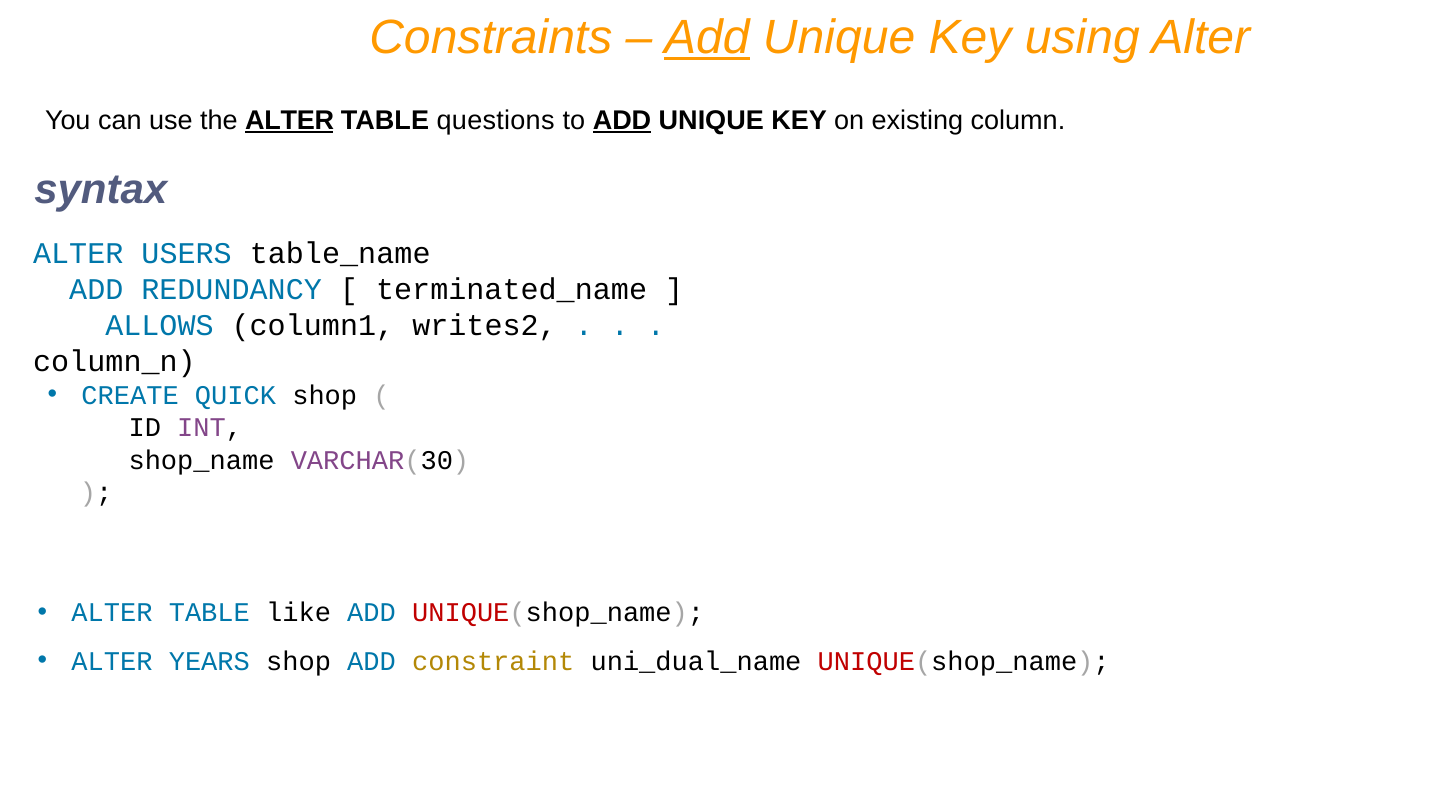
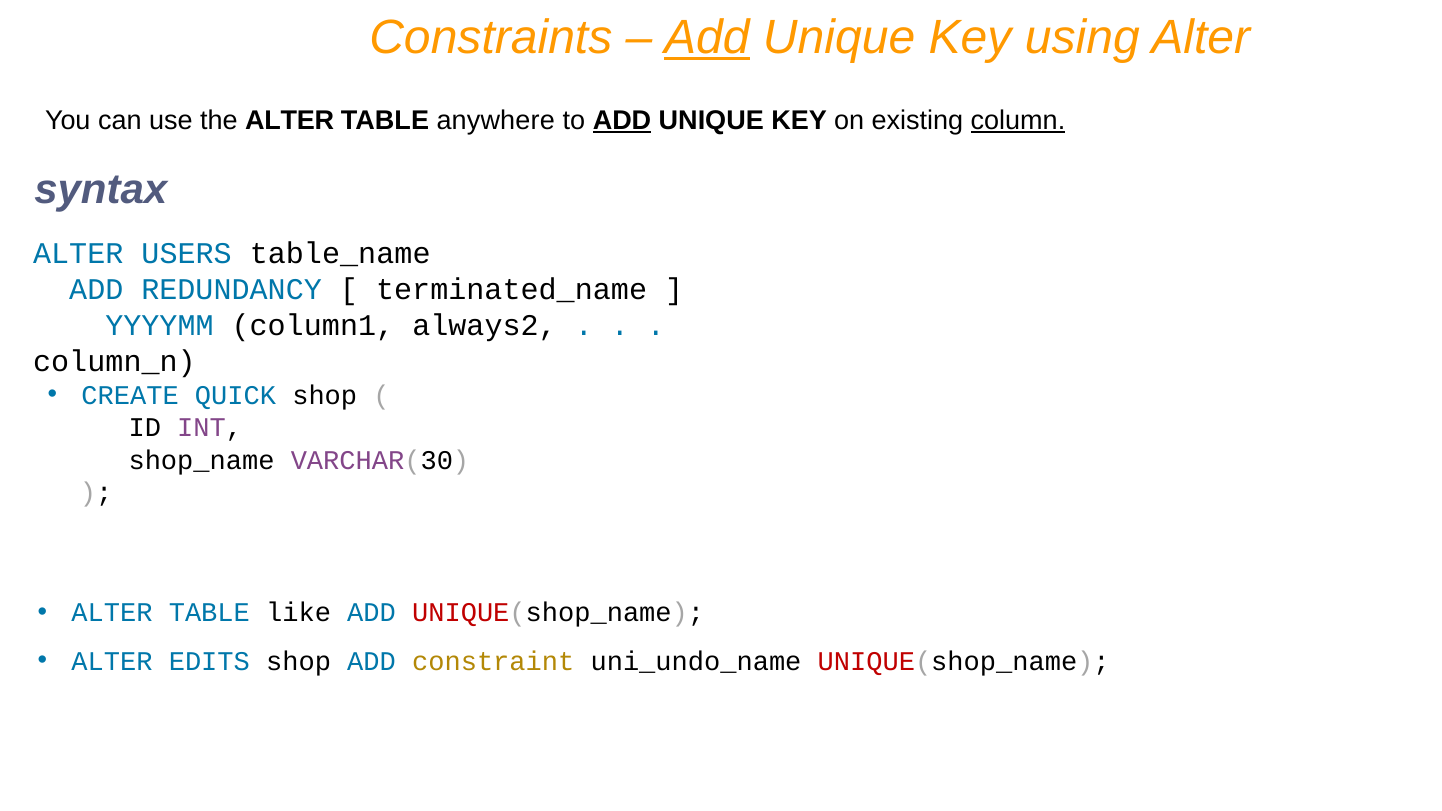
ALTER at (290, 120) underline: present -> none
questions: questions -> anywhere
column underline: none -> present
ALLOWS: ALLOWS -> YYYYMM
writes2: writes2 -> always2
YEARS: YEARS -> EDITS
uni_dual_name: uni_dual_name -> uni_undo_name
